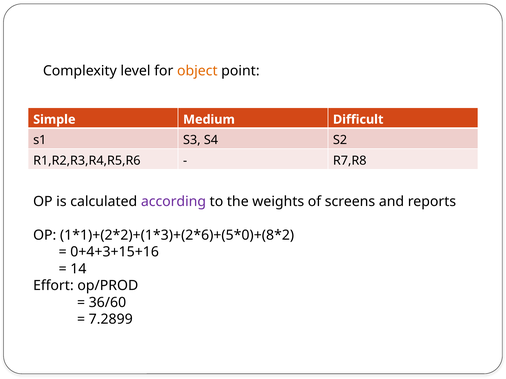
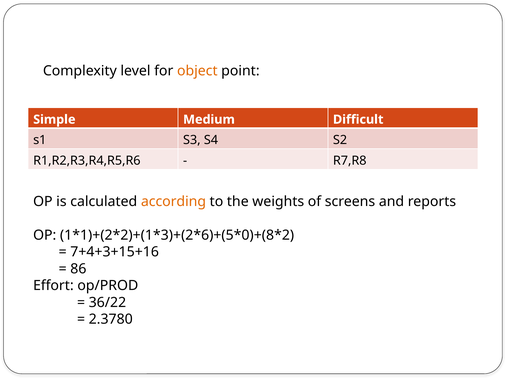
according colour: purple -> orange
0+4+3+15+16: 0+4+3+15+16 -> 7+4+3+15+16
14: 14 -> 86
36/60: 36/60 -> 36/22
7.2899: 7.2899 -> 2.3780
